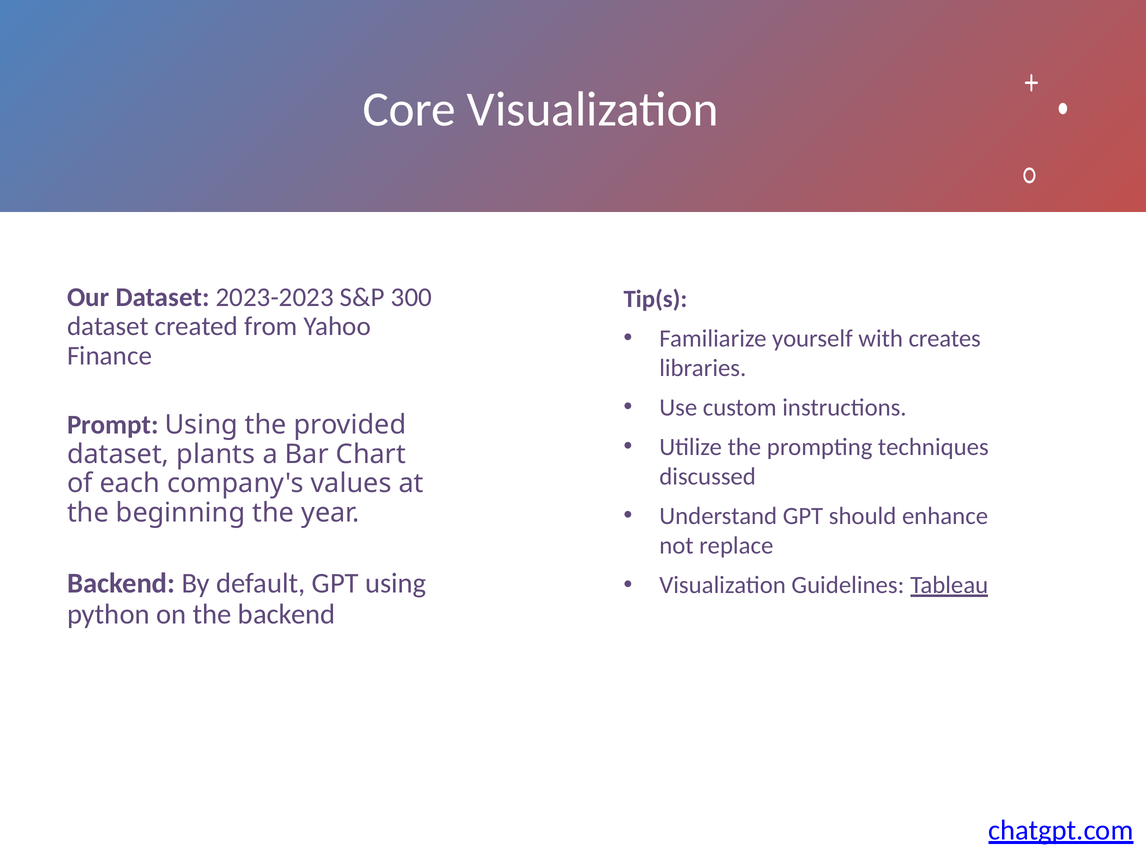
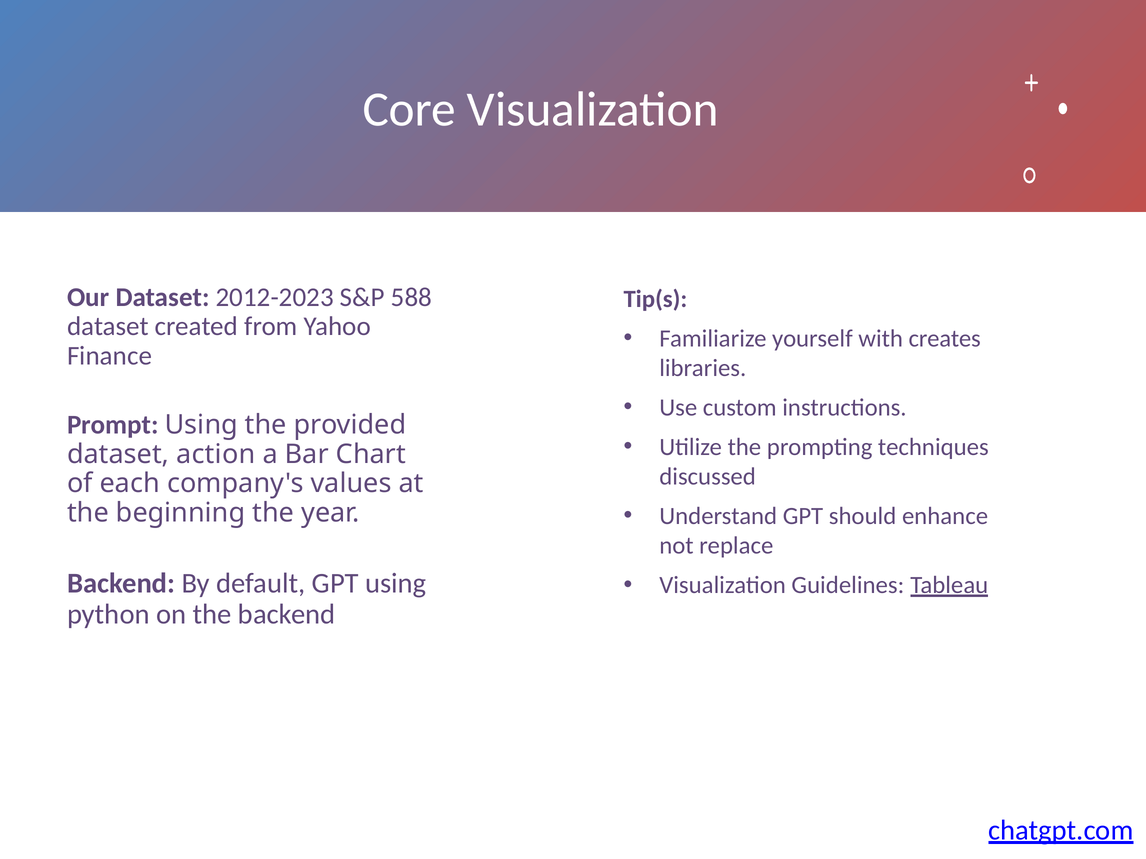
2023-2023: 2023-2023 -> 2012-2023
300: 300 -> 588
plants: plants -> action
